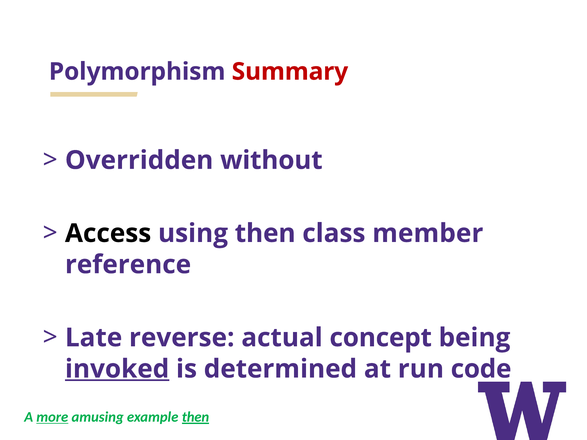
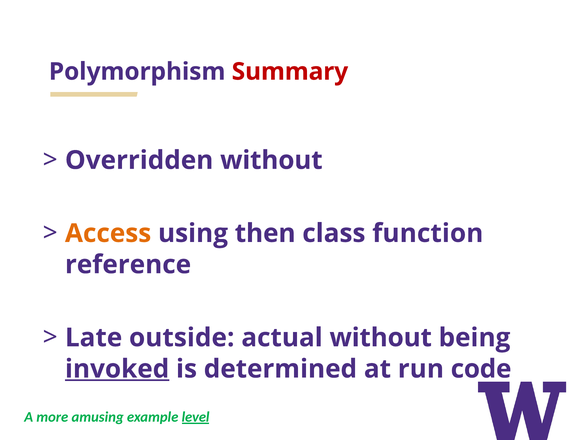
Access colour: black -> orange
member: member -> function
reverse: reverse -> outside
actual concept: concept -> without
more underline: present -> none
example then: then -> level
